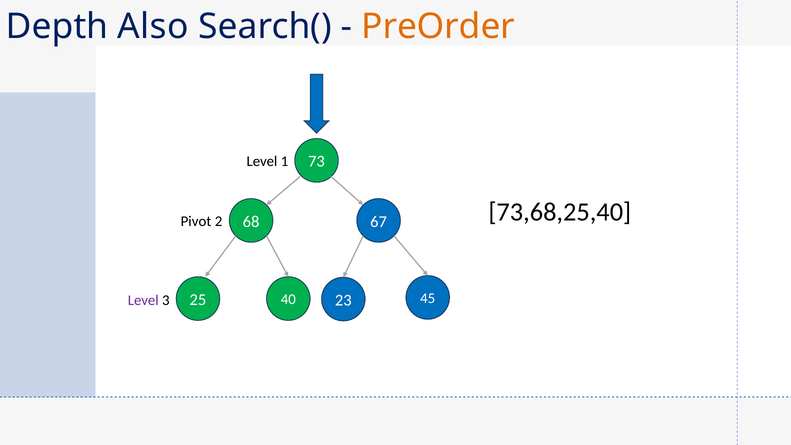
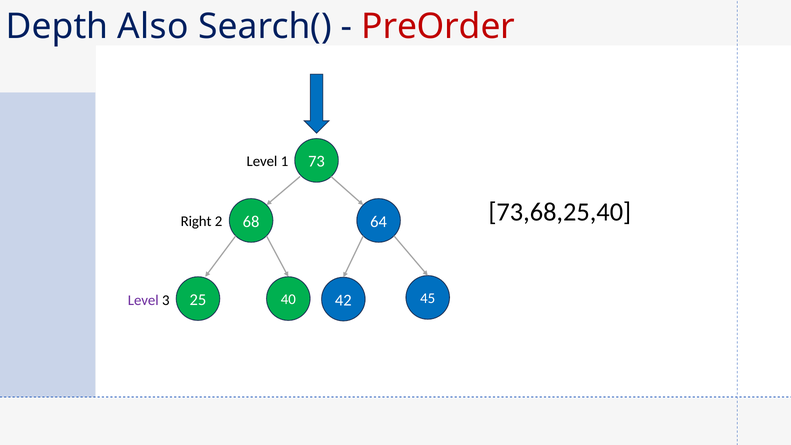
PreOrder colour: orange -> red
67: 67 -> 64
Pivot: Pivot -> Right
23: 23 -> 42
